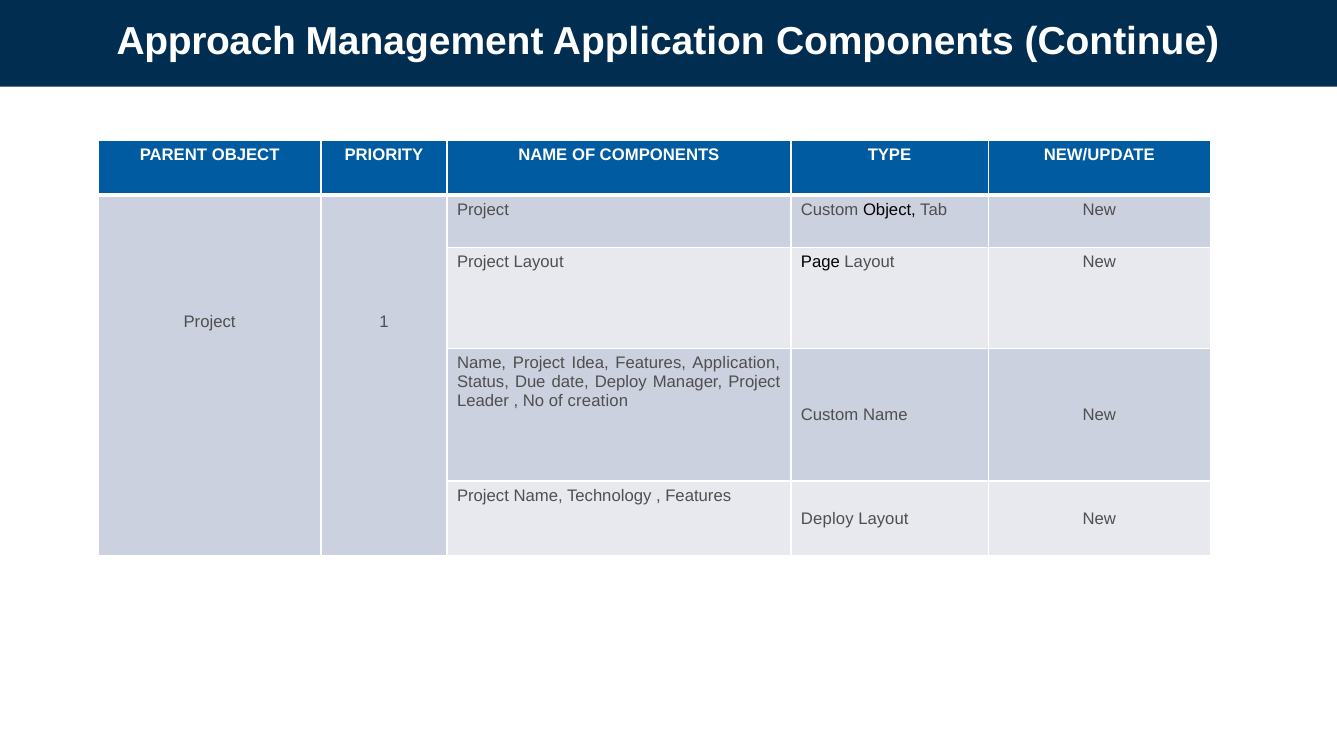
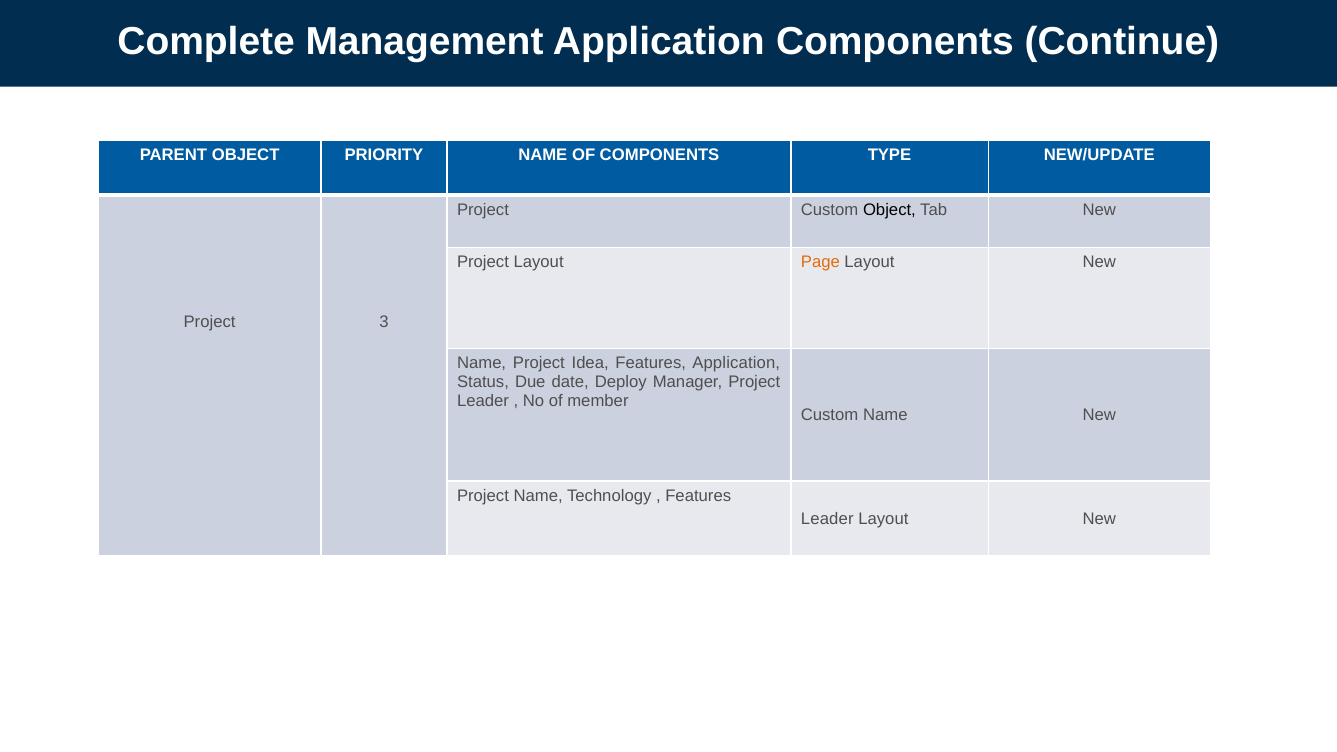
Approach: Approach -> Complete
Page colour: black -> orange
1: 1 -> 3
creation: creation -> member
Deploy at (827, 519): Deploy -> Leader
